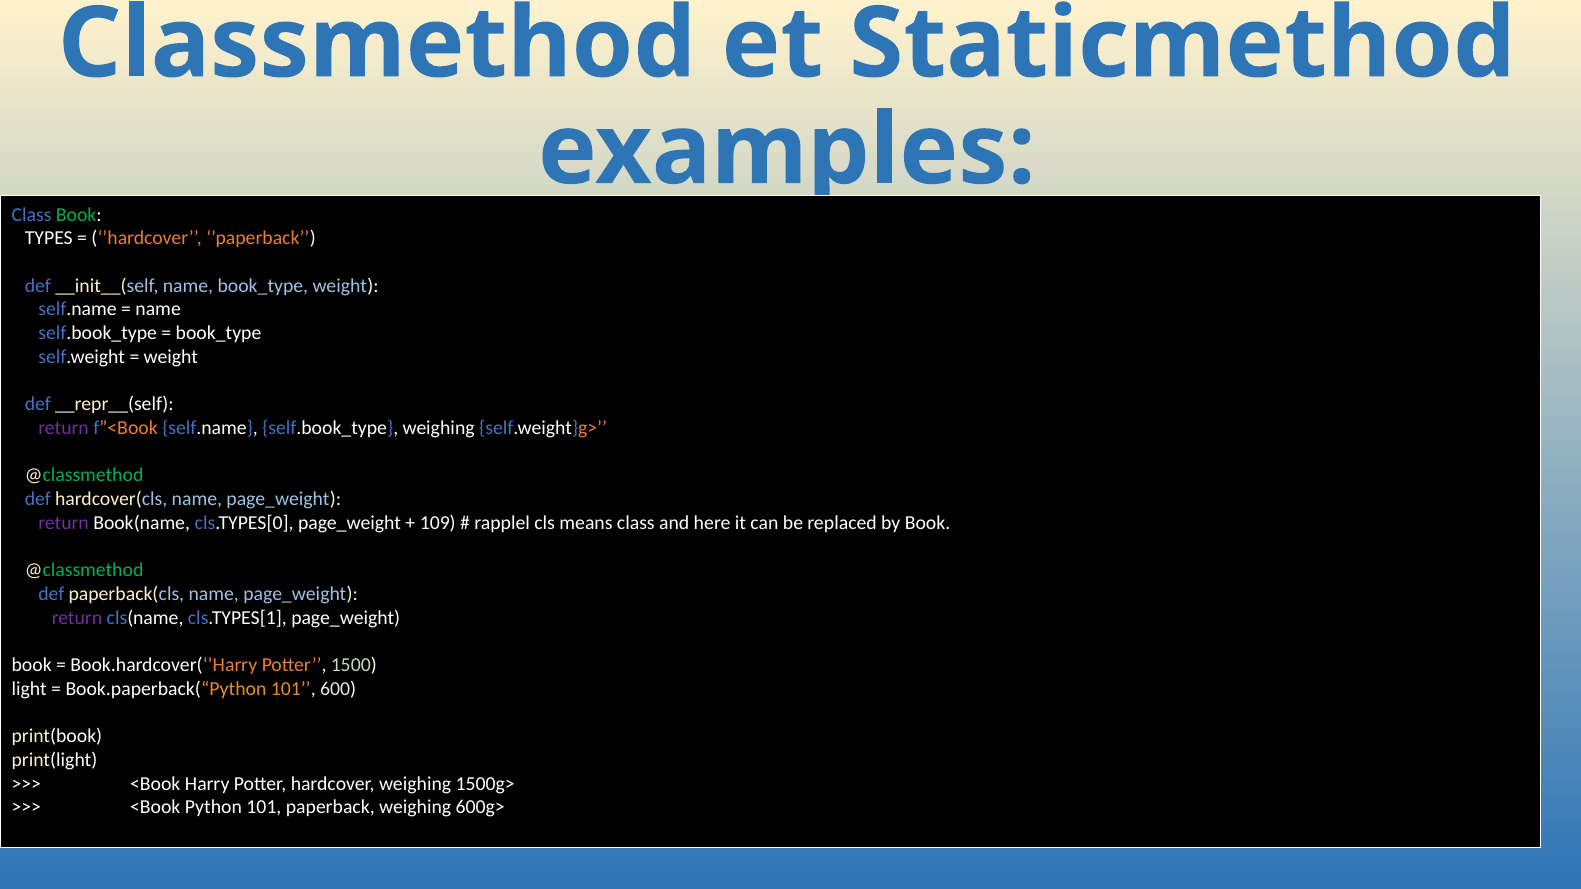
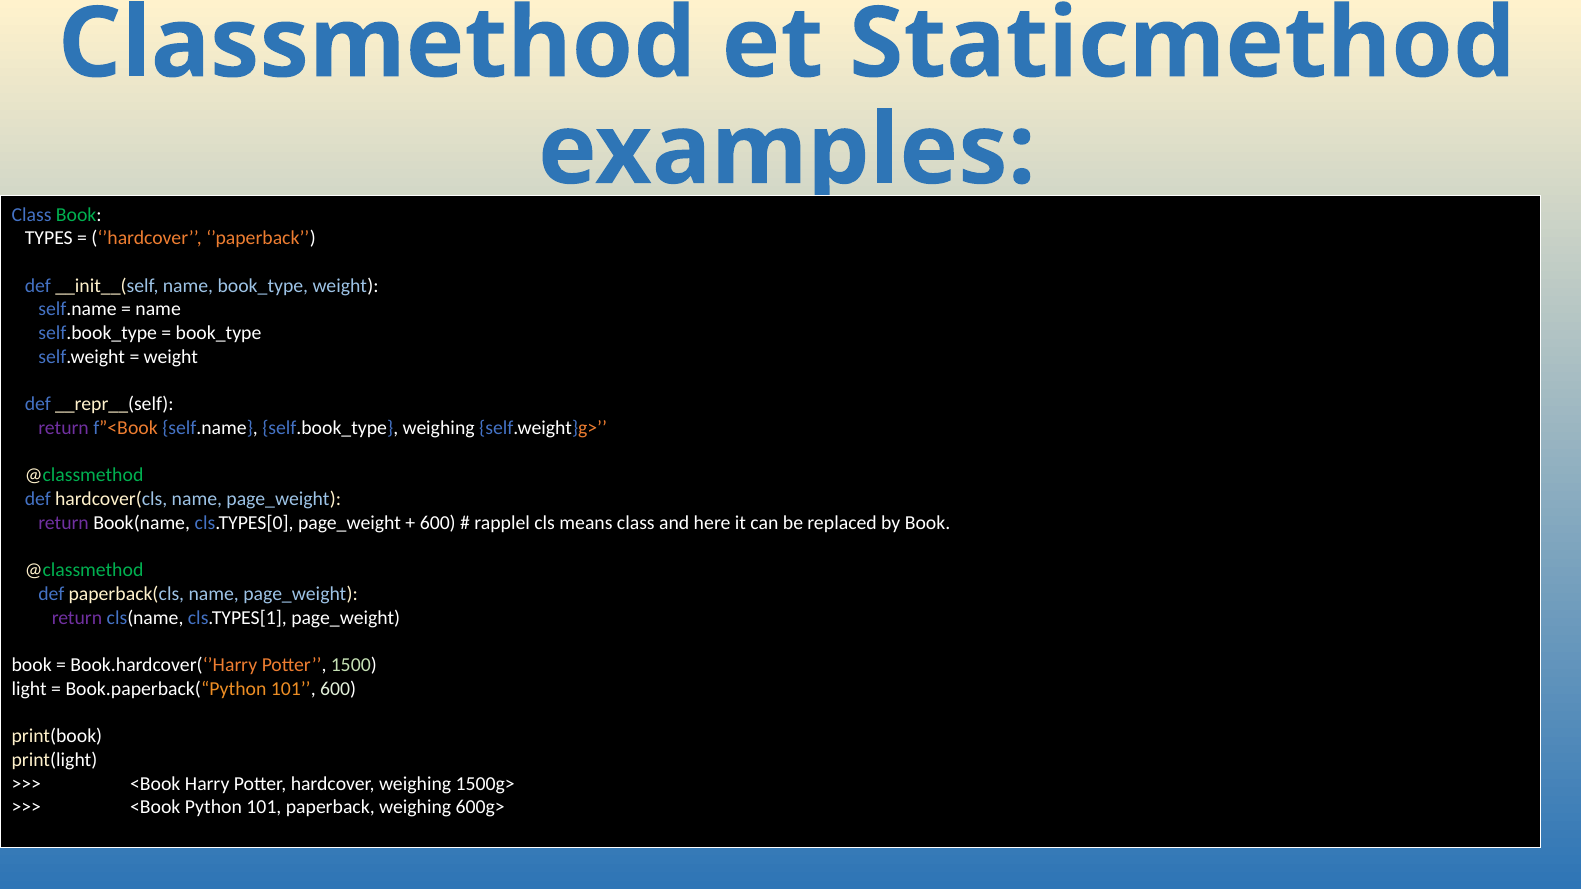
109 at (438, 523): 109 -> 600
